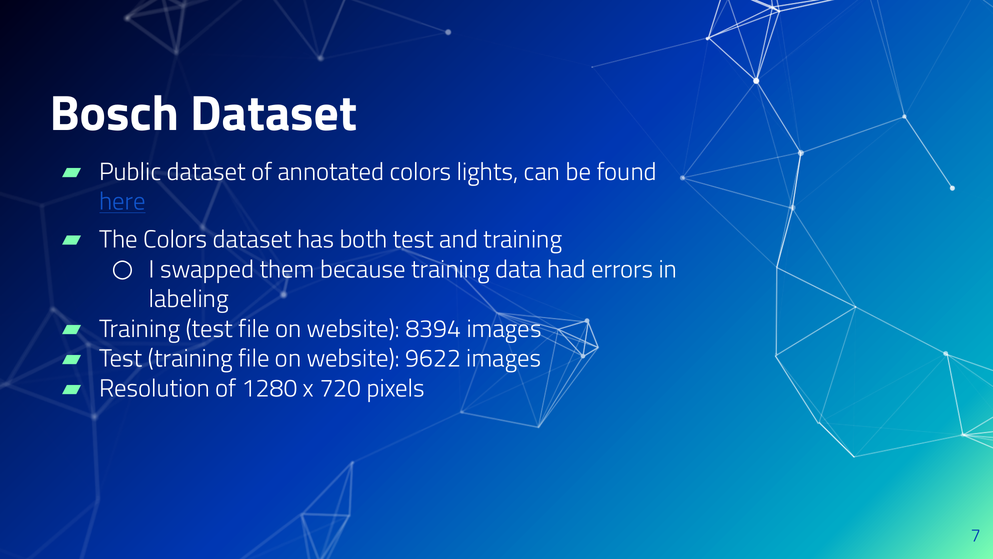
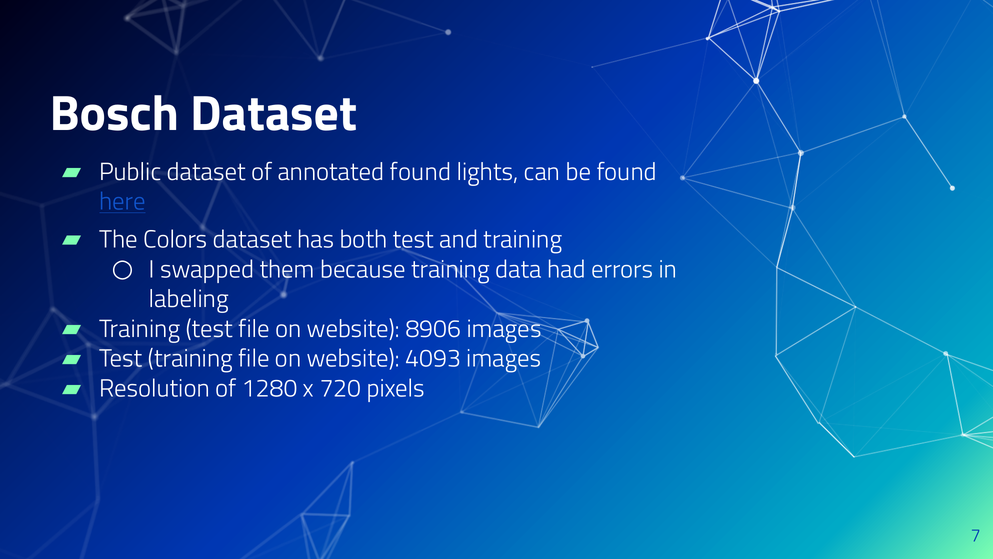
annotated colors: colors -> found
8394: 8394 -> 8906
9622: 9622 -> 4093
